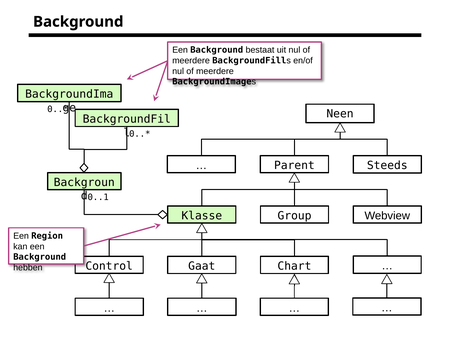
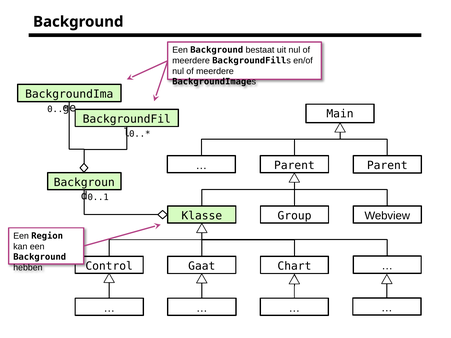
Neen: Neen -> Main
Steeds at (387, 166): Steeds -> Parent
